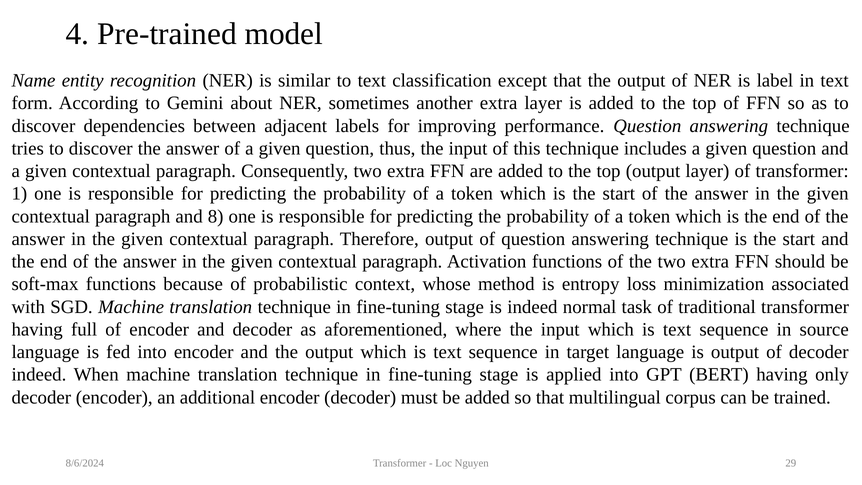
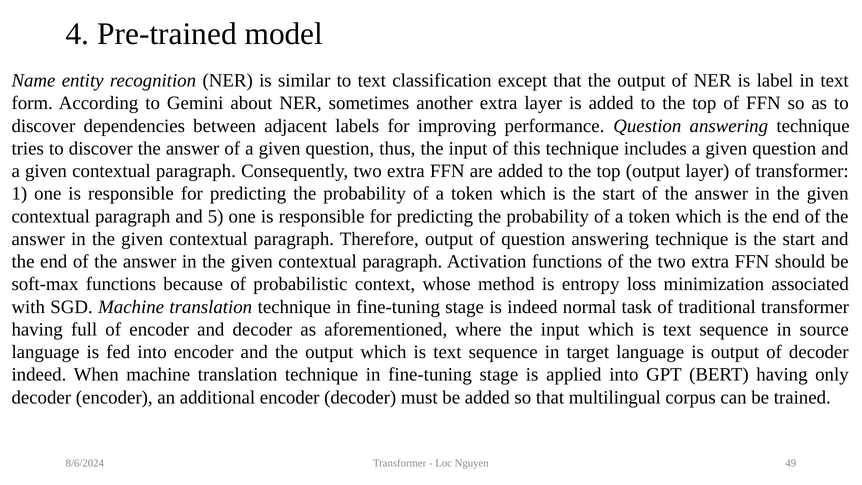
8: 8 -> 5
29: 29 -> 49
